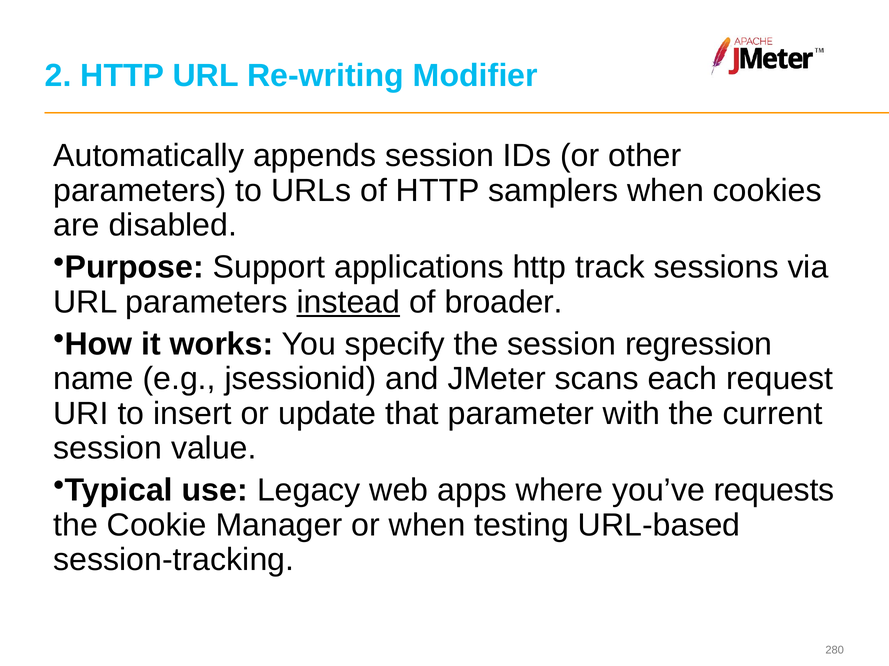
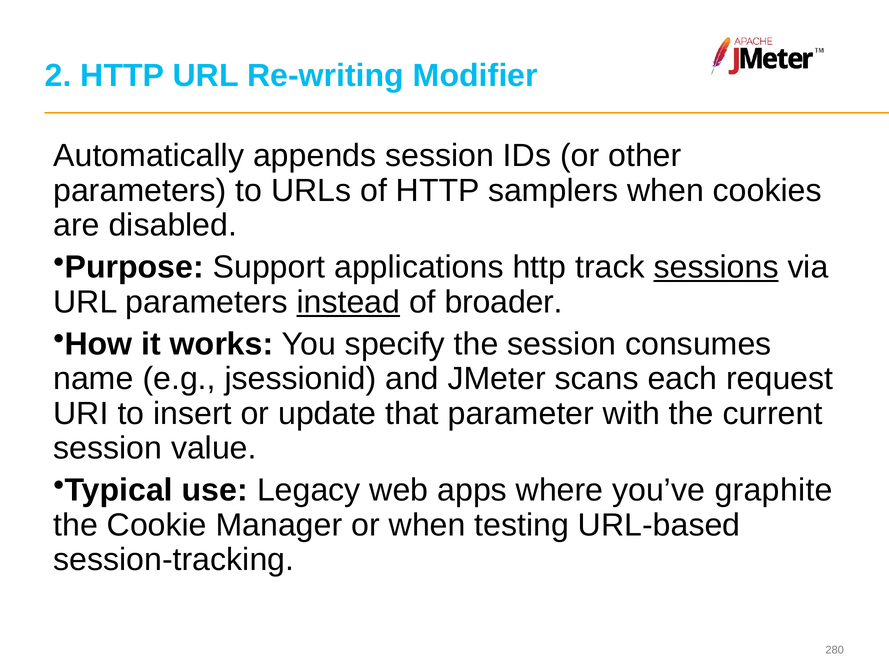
sessions underline: none -> present
regression: regression -> consumes
requests: requests -> graphite
